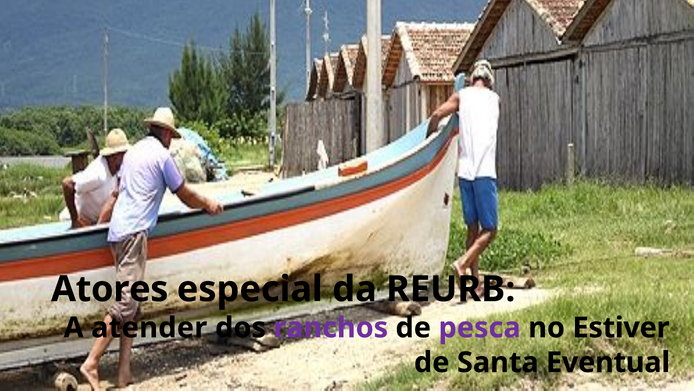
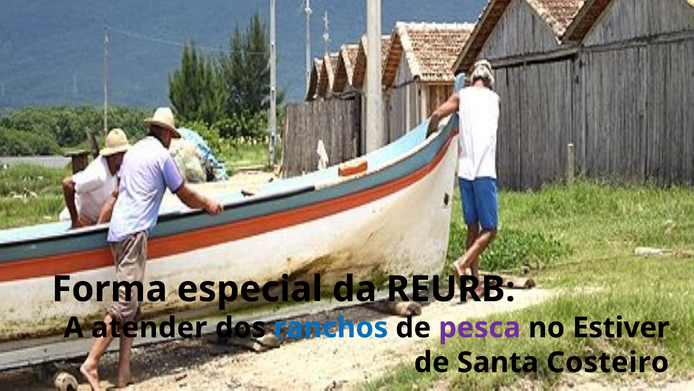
Atores: Atores -> Forma
ranchos colour: purple -> blue
Eventual: Eventual -> Costeiro
